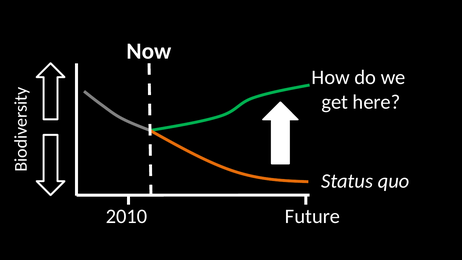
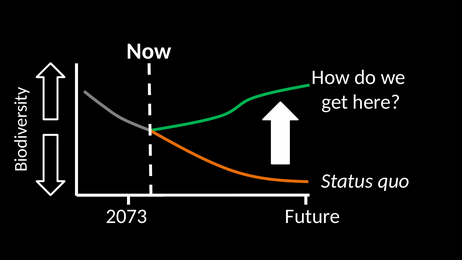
2010: 2010 -> 2073
